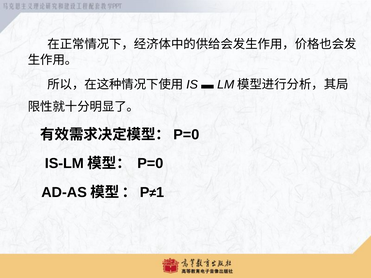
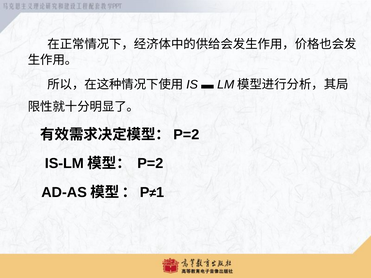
P=0 at (186, 135): P=0 -> P=2
P=0 at (150, 164): P=0 -> P=2
